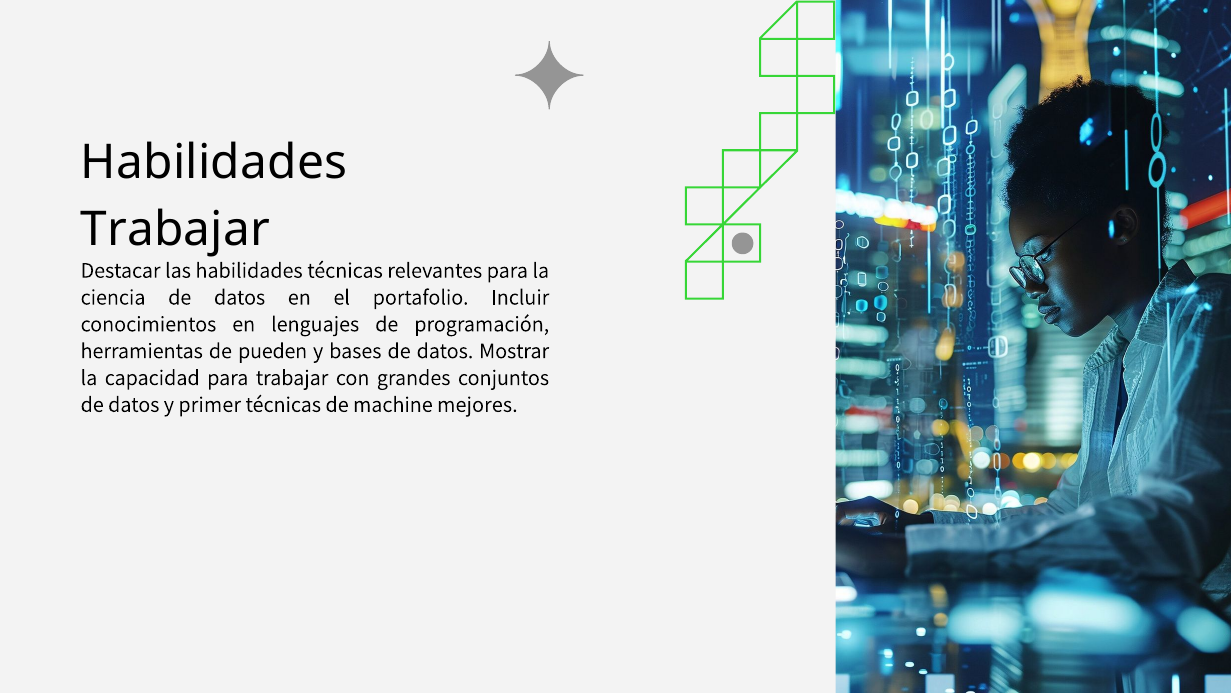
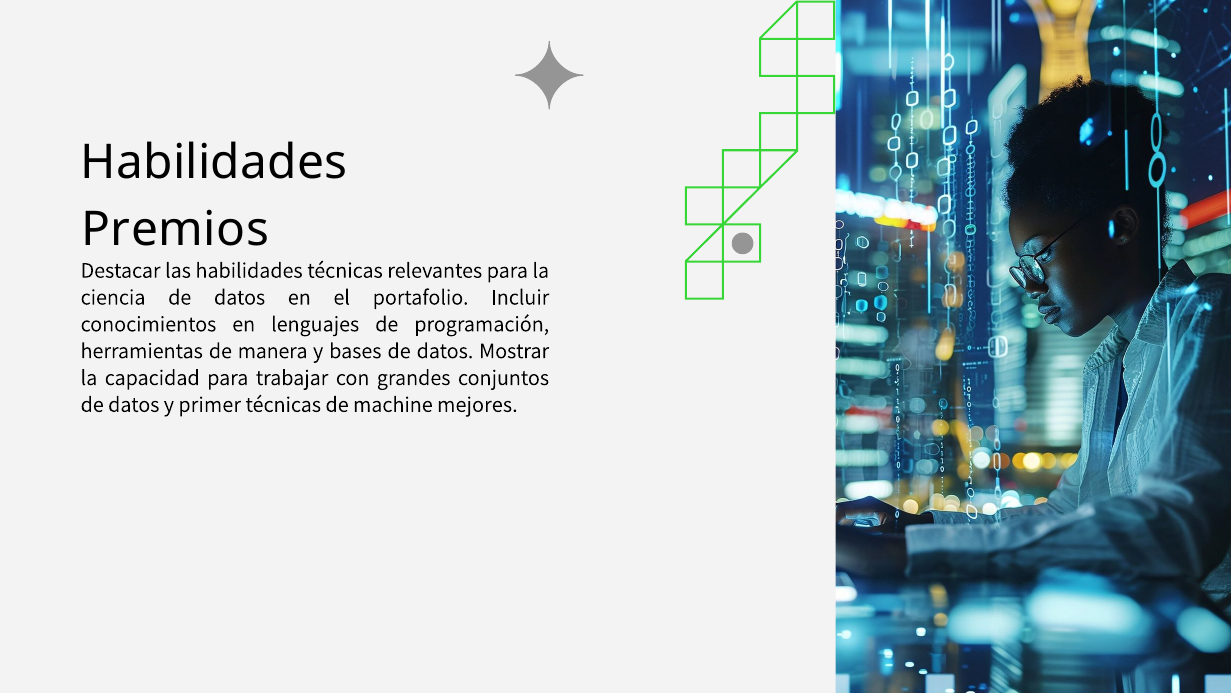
Trabajar at (175, 230): Trabajar -> Premios
pueden: pueden -> manera
